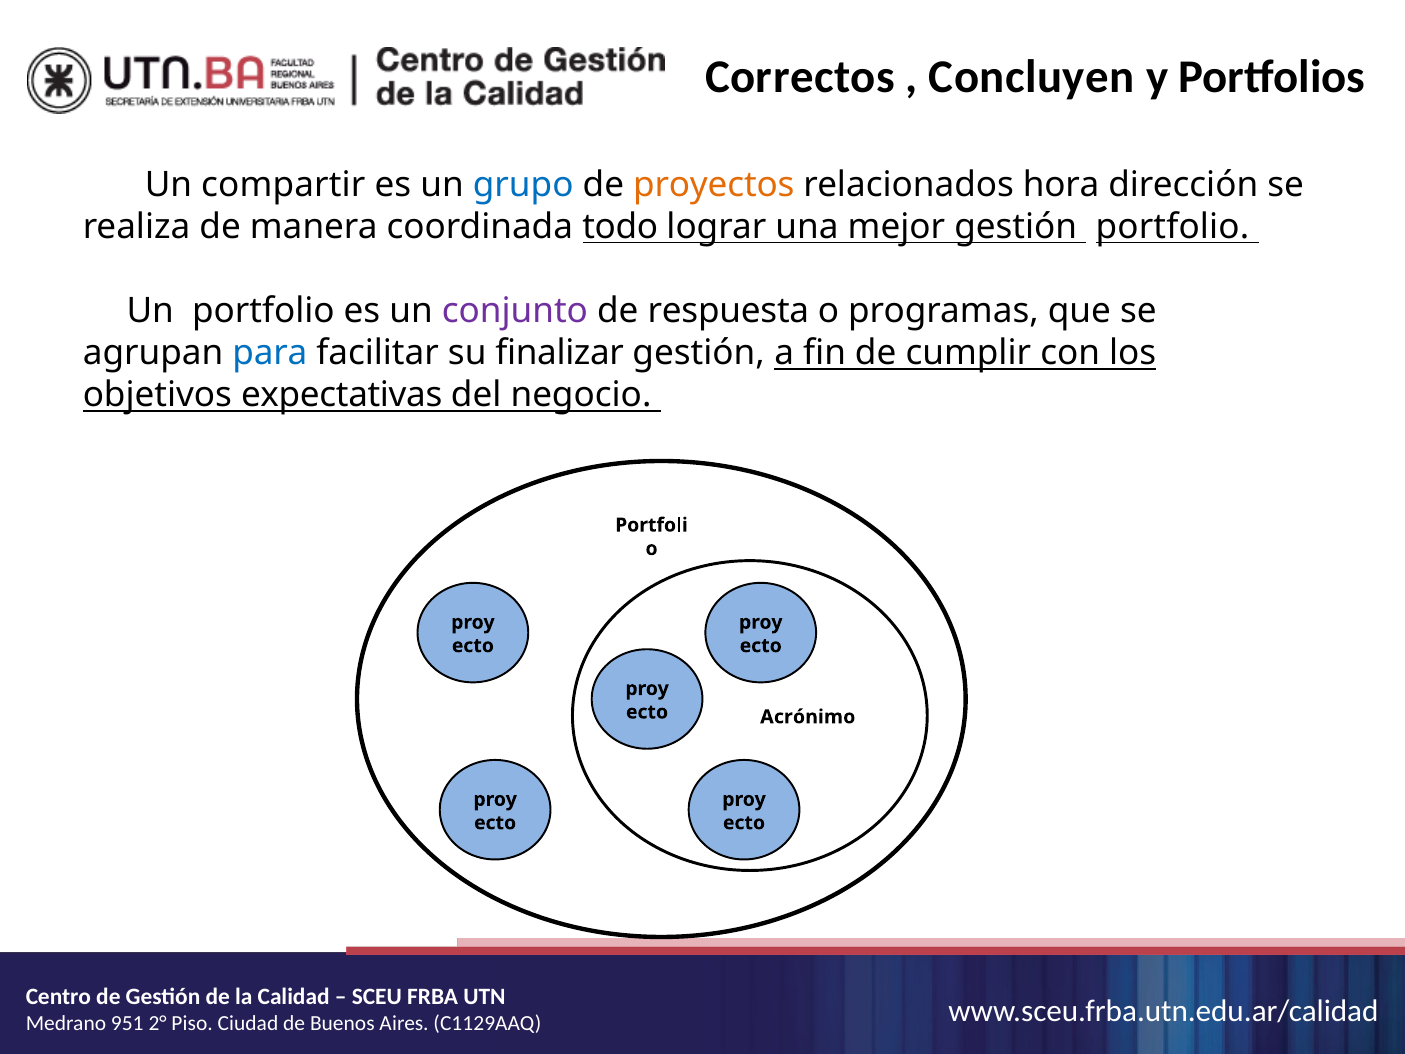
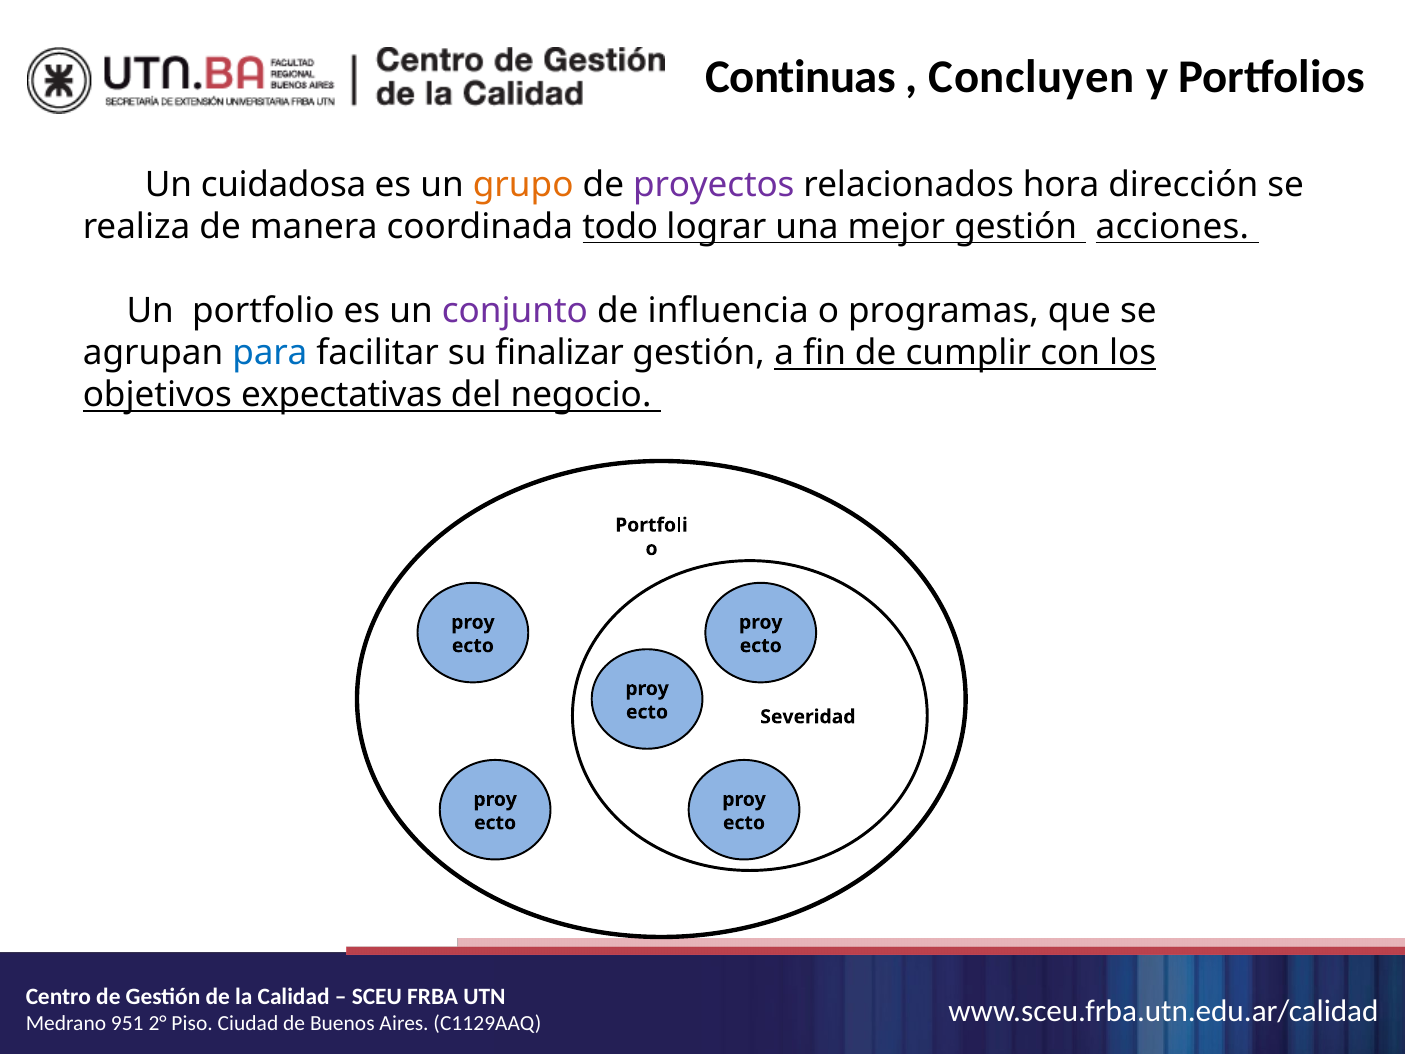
Correctos: Correctos -> Continuas
compartir: compartir -> cuidadosa
grupo colour: blue -> orange
proyectos colour: orange -> purple
gestión portfolio: portfolio -> acciones
respuesta: respuesta -> influencia
Acrónimo: Acrónimo -> Severidad
